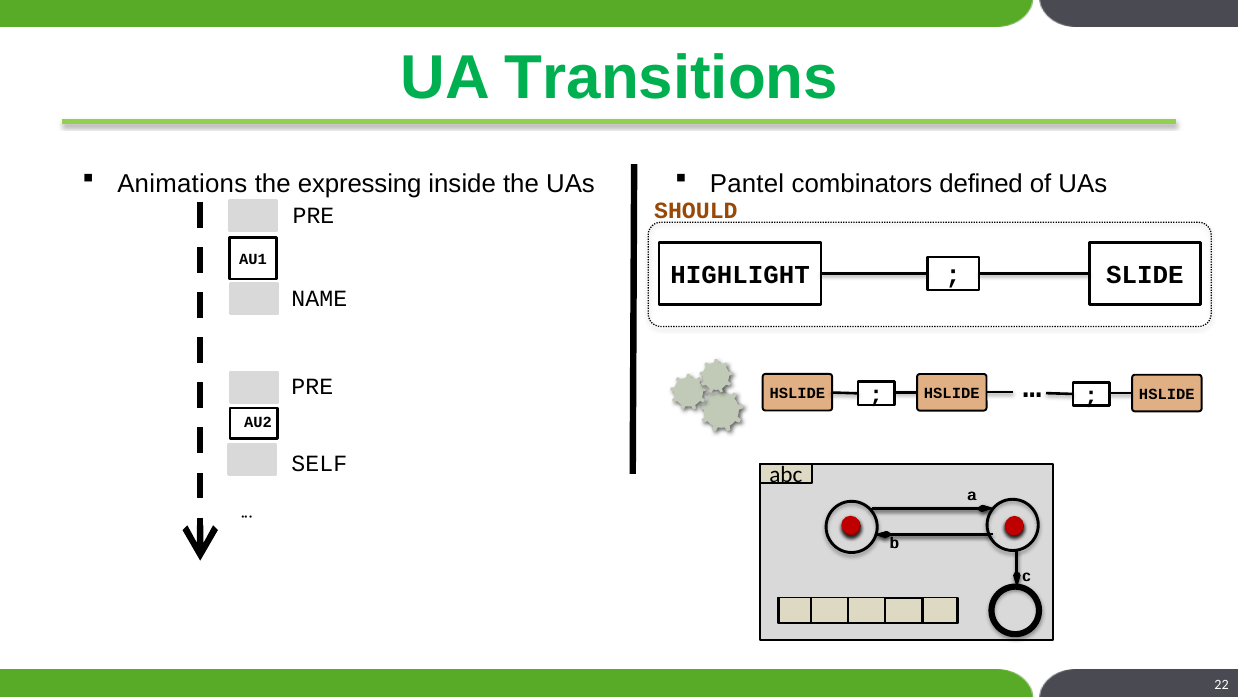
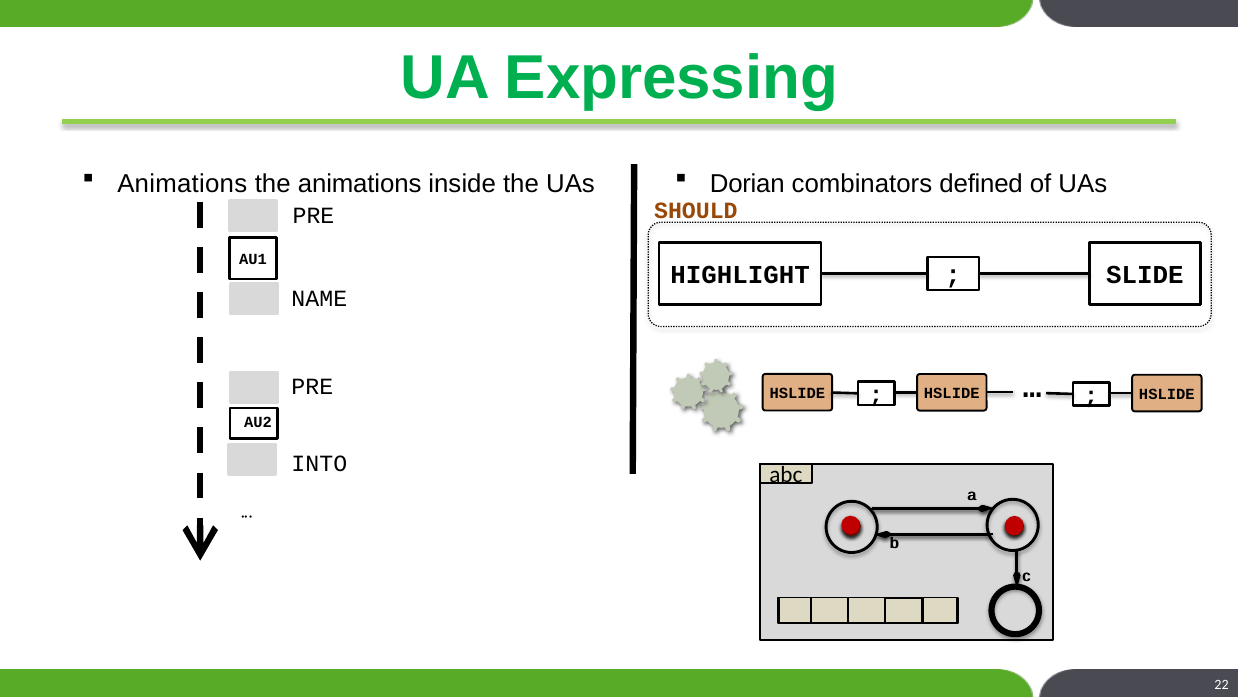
Transitions: Transitions -> Expressing
the expressing: expressing -> animations
Pantel: Pantel -> Dorian
SELF: SELF -> INTO
